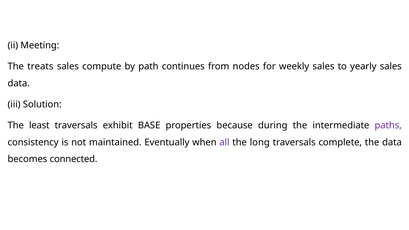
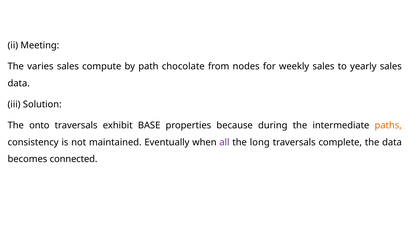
treats: treats -> varies
continues: continues -> chocolate
least: least -> onto
paths colour: purple -> orange
